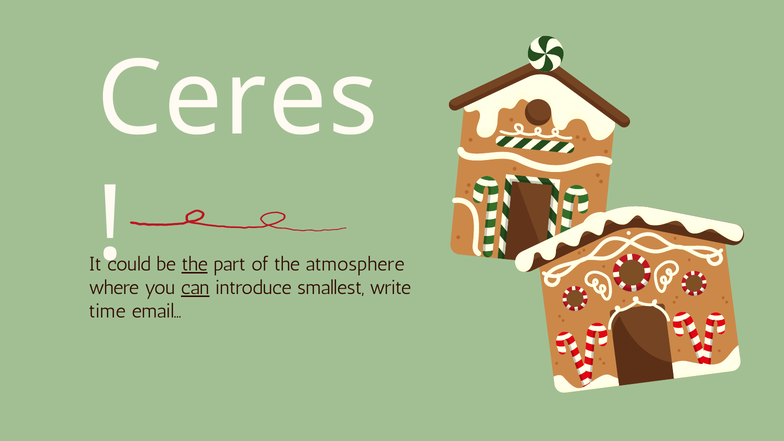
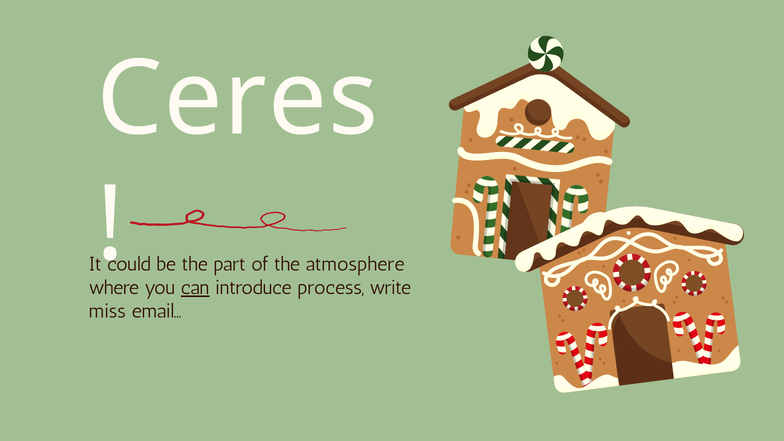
the at (195, 264) underline: present -> none
smallest: smallest -> process
time: time -> miss
